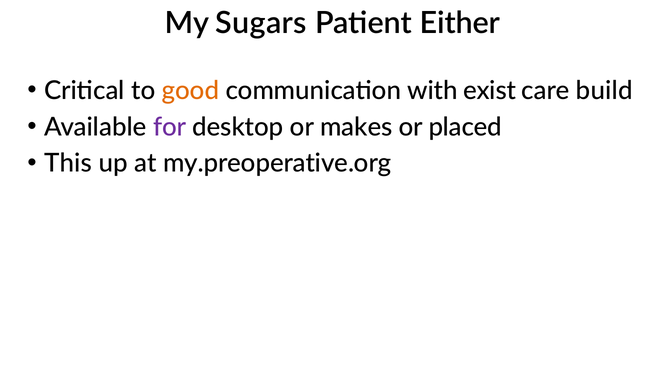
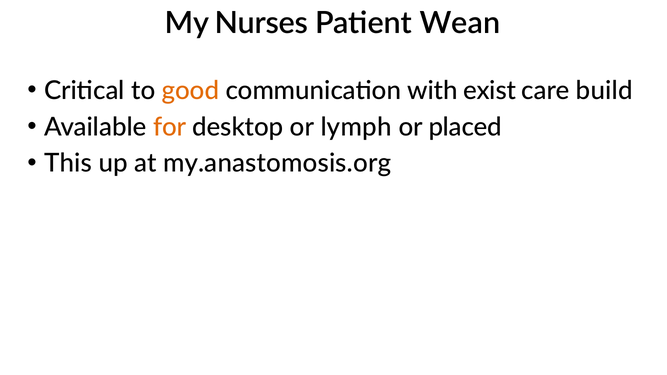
Sugars: Sugars -> Nurses
Either: Either -> Wean
for colour: purple -> orange
makes: makes -> lymph
my.preoperative.org: my.preoperative.org -> my.anastomosis.org
